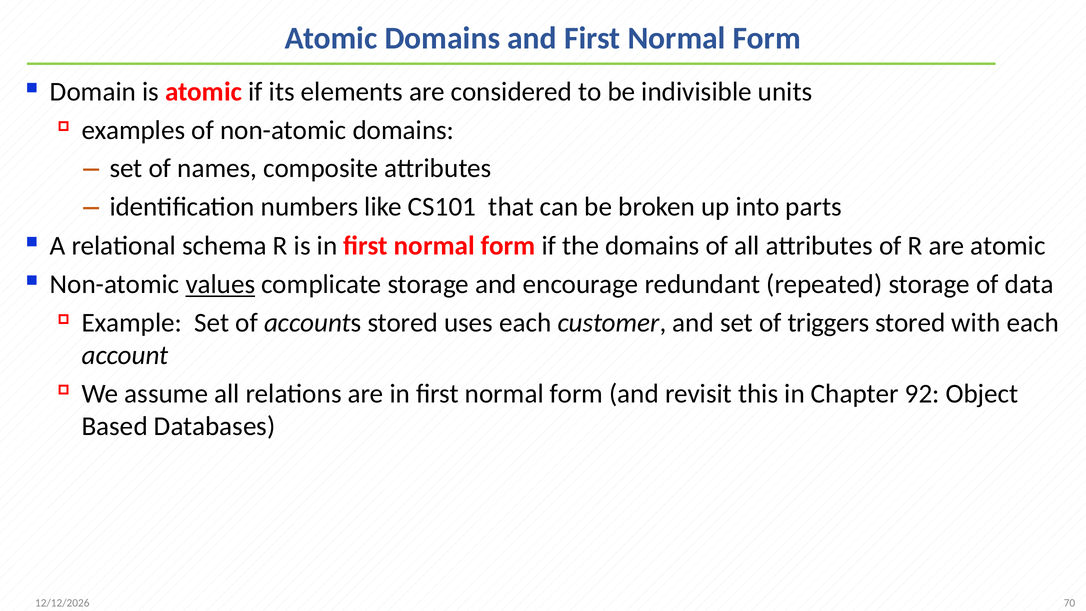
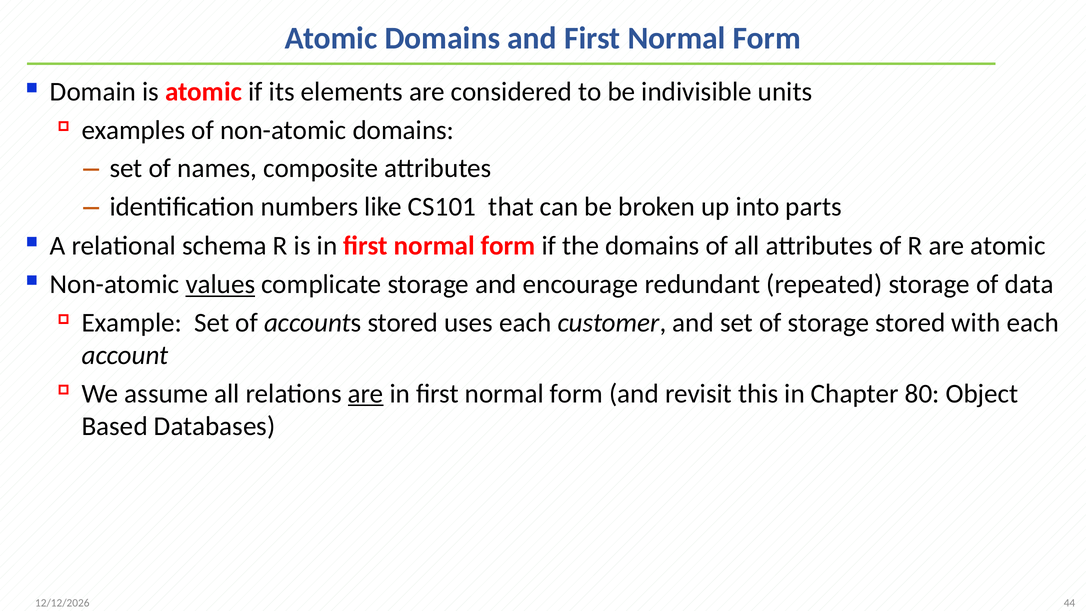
of triggers: triggers -> storage
are at (366, 393) underline: none -> present
92: 92 -> 80
70: 70 -> 44
